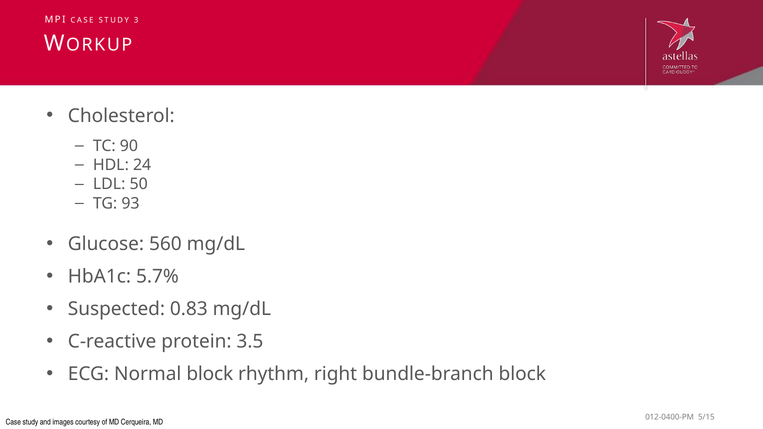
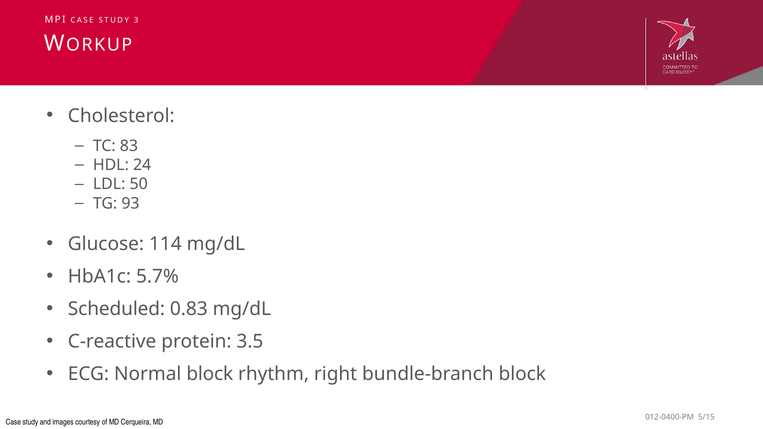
90: 90 -> 83
560: 560 -> 114
Suspected: Suspected -> Scheduled
